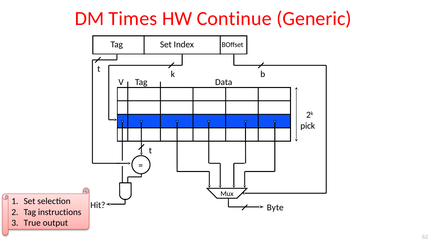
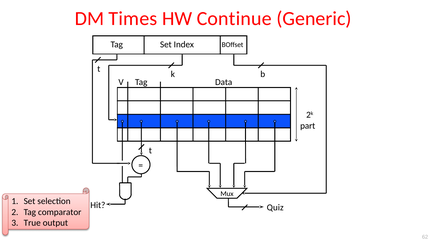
pick: pick -> part
Byte: Byte -> Quiz
instructions: instructions -> comparator
